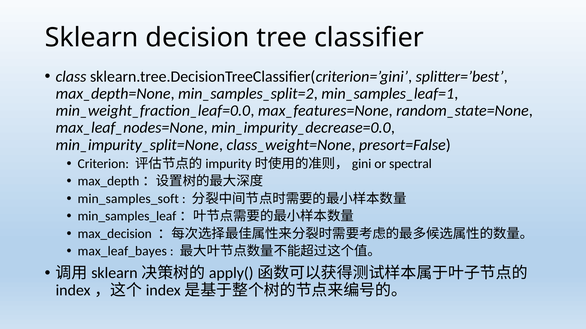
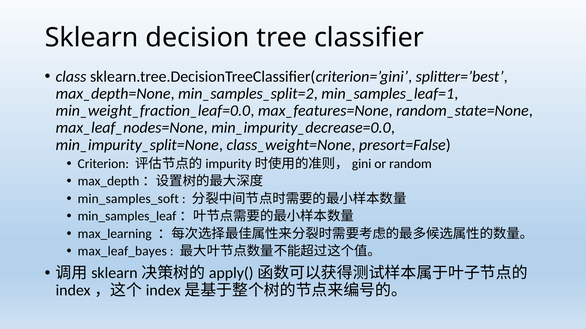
spectral: spectral -> random
max_decision: max_decision -> max_learning
